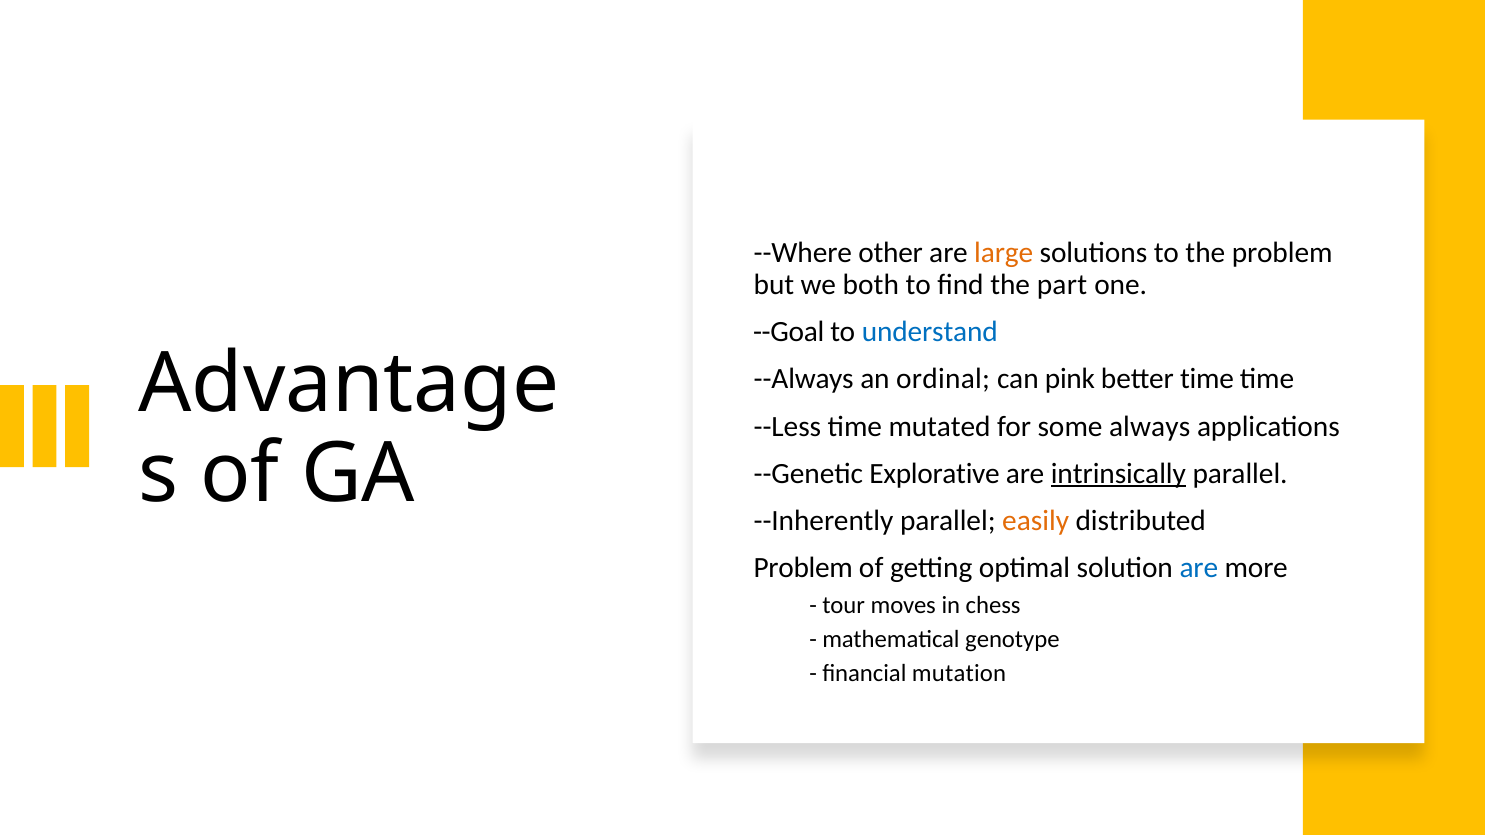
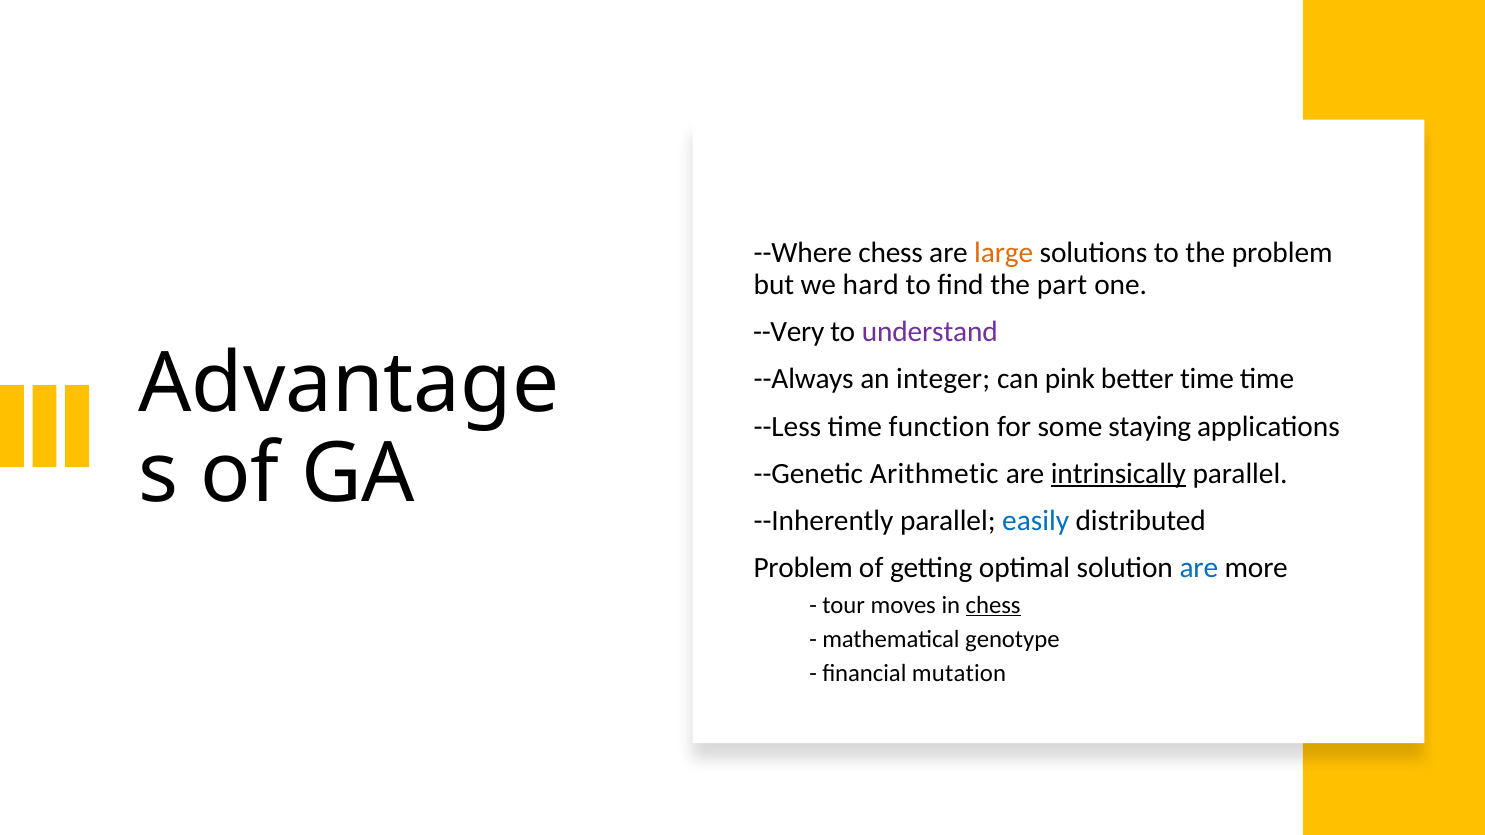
--Where other: other -> chess
both: both -> hard
--Goal: --Goal -> --Very
understand colour: blue -> purple
ordinal: ordinal -> integer
mutated: mutated -> function
always: always -> staying
Explorative: Explorative -> Arithmetic
easily colour: orange -> blue
chess at (993, 605) underline: none -> present
